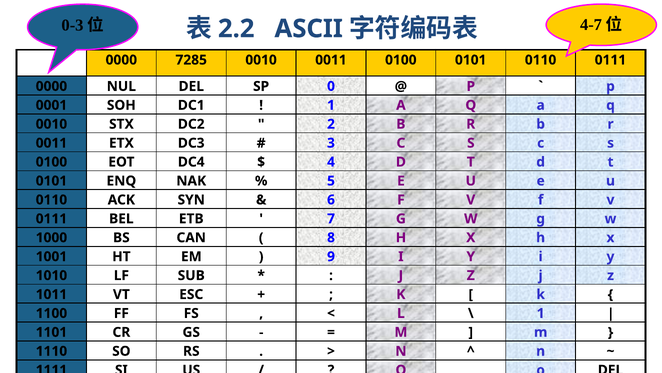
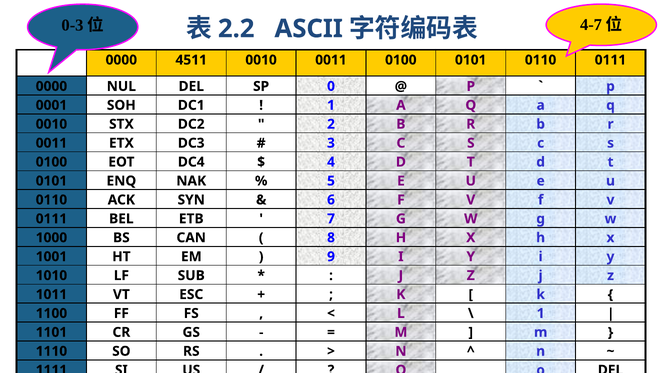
7285: 7285 -> 4511
